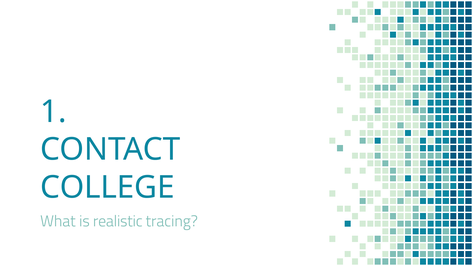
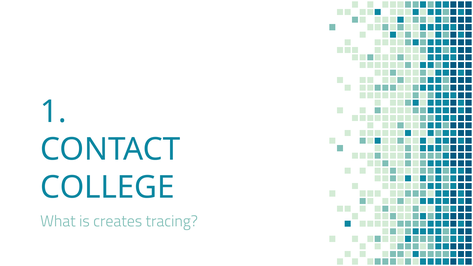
realistic: realistic -> creates
